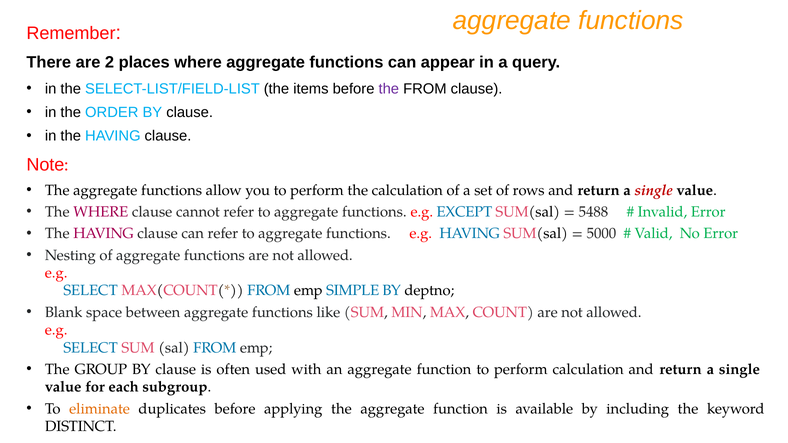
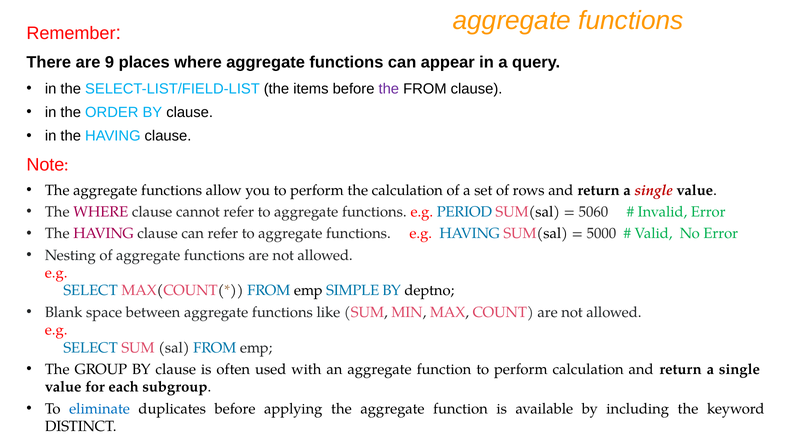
2: 2 -> 9
EXCEPT: EXCEPT -> PERIOD
5488: 5488 -> 5060
eliminate colour: orange -> blue
